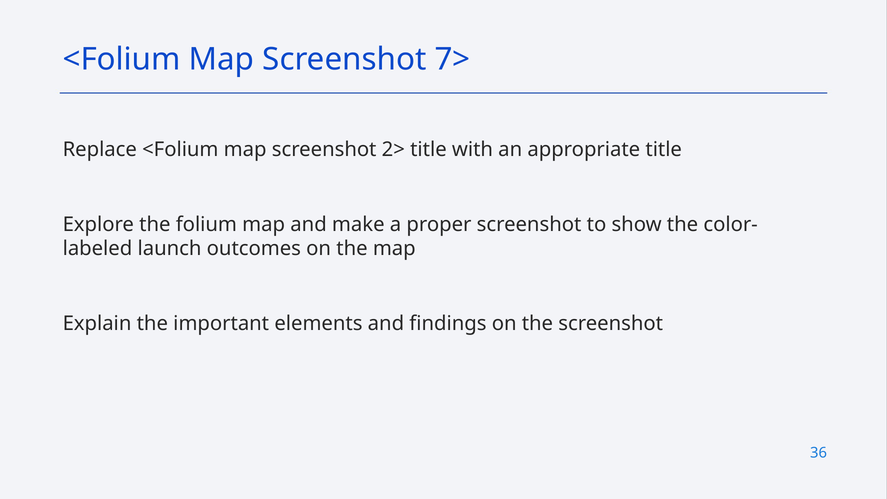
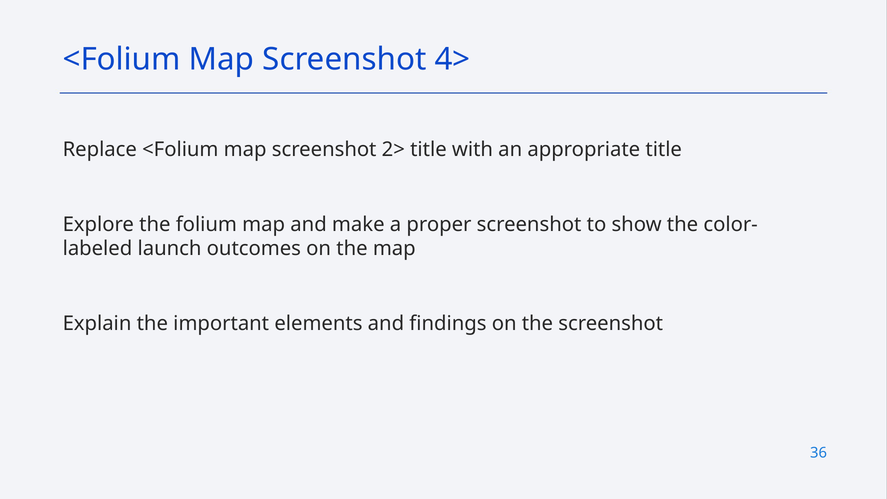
7>: 7> -> 4>
